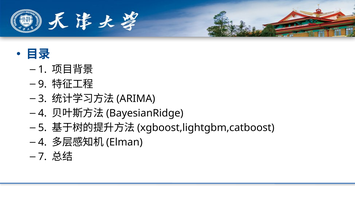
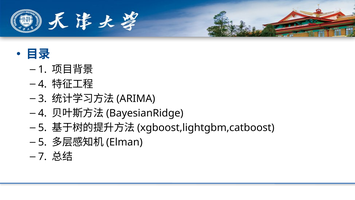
9 at (42, 84): 9 -> 4
4 at (42, 142): 4 -> 5
